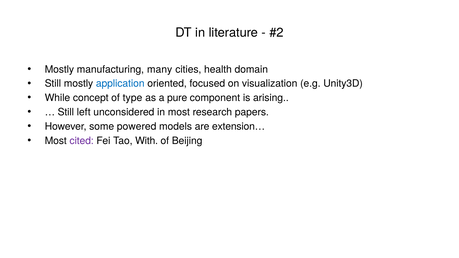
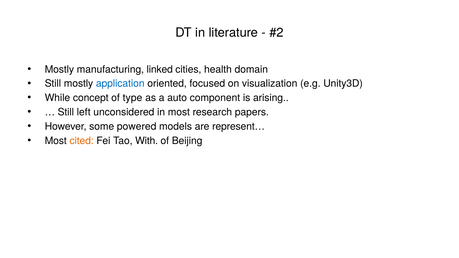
many: many -> linked
pure: pure -> auto
extension…: extension… -> represent…
cited colour: purple -> orange
